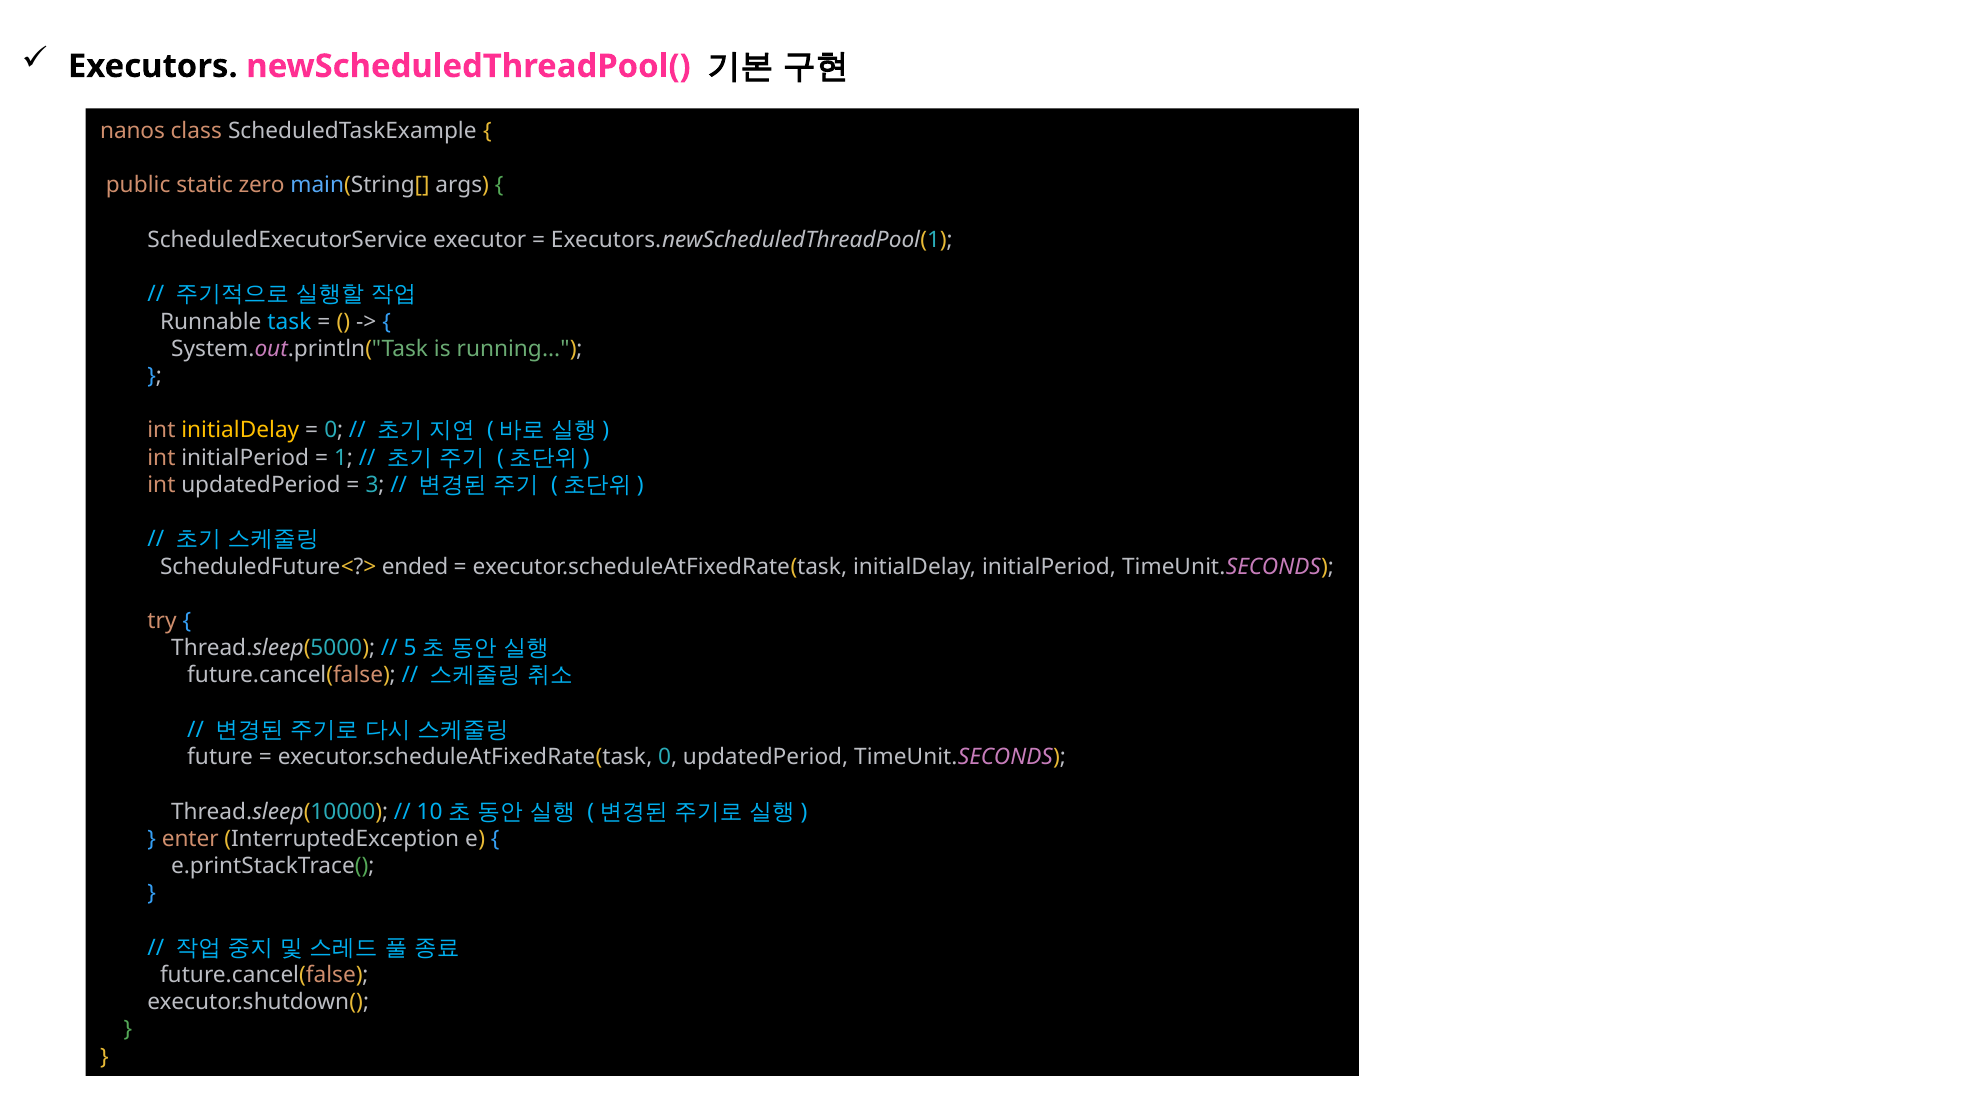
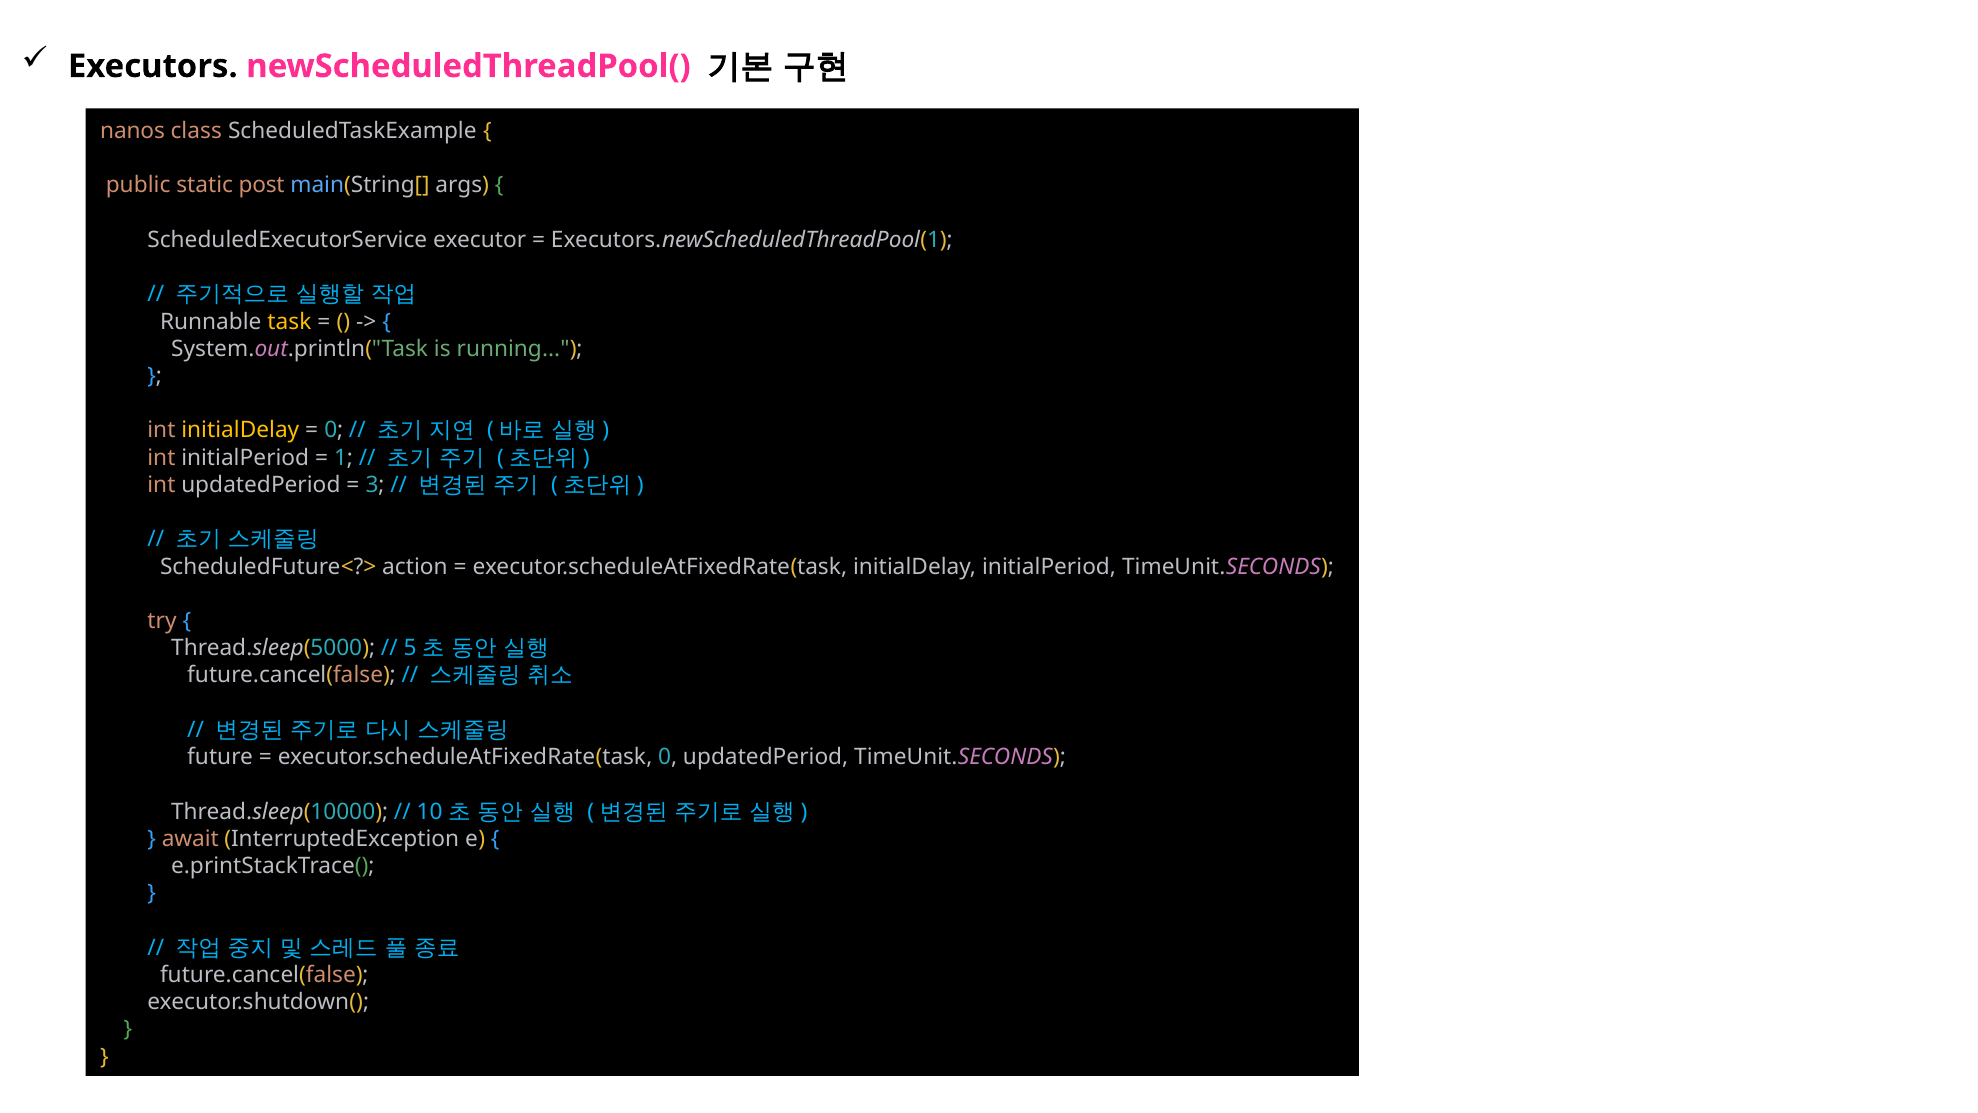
zero: zero -> post
task colour: light blue -> yellow
ended: ended -> action
enter: enter -> await
